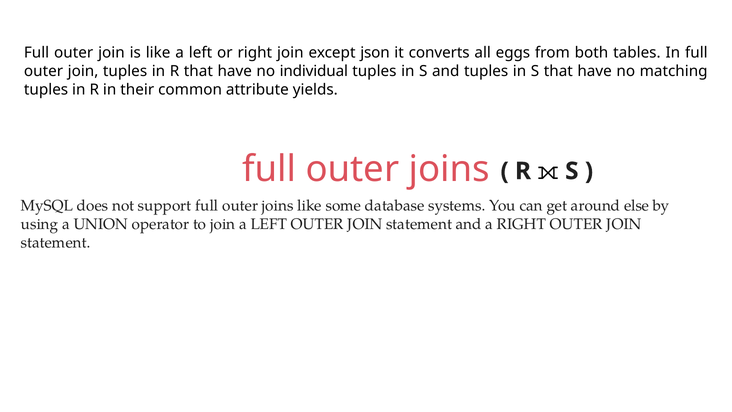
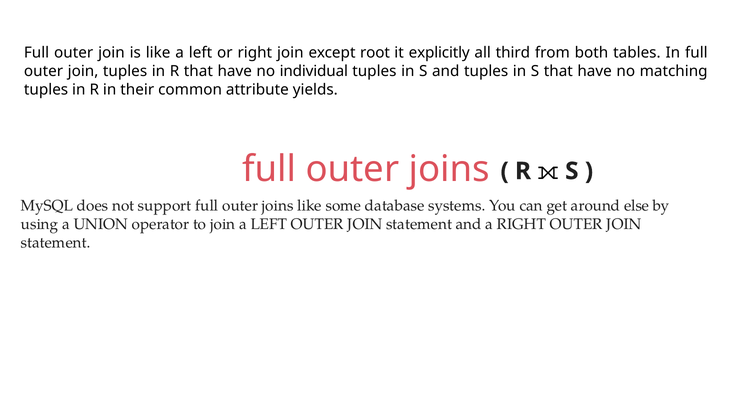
json: json -> root
converts: converts -> explicitly
eggs: eggs -> third
